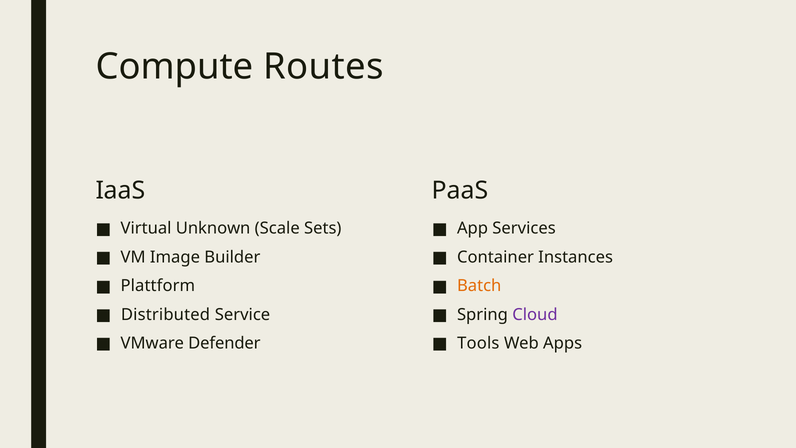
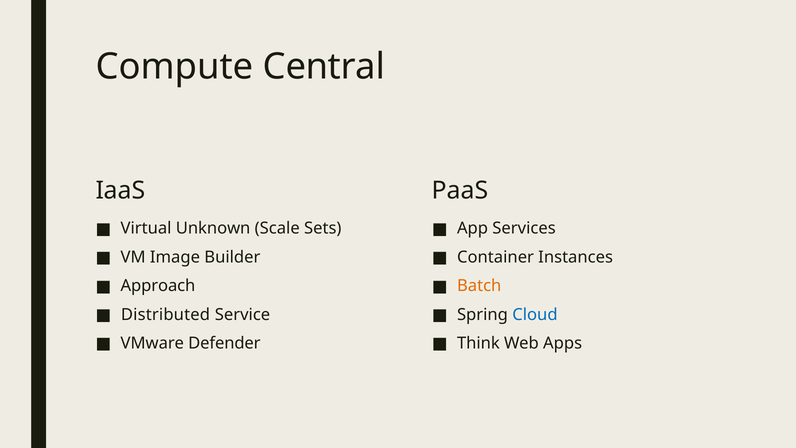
Routes: Routes -> Central
Plattform: Plattform -> Approach
Cloud colour: purple -> blue
Tools: Tools -> Think
